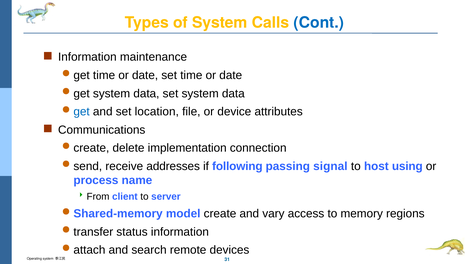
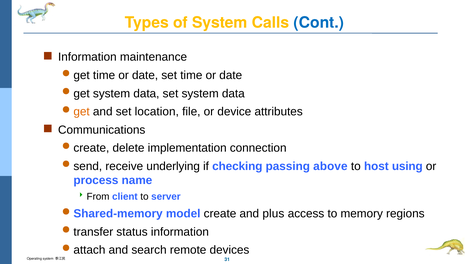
get at (82, 112) colour: blue -> orange
addresses: addresses -> underlying
following: following -> checking
signal: signal -> above
vary: vary -> plus
